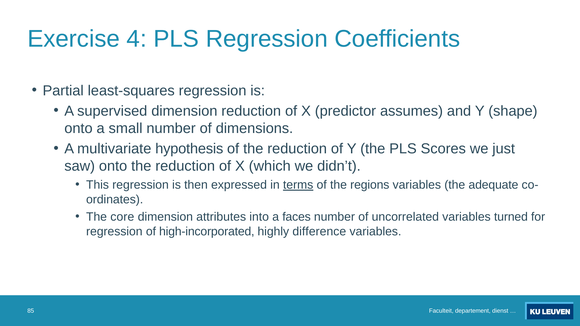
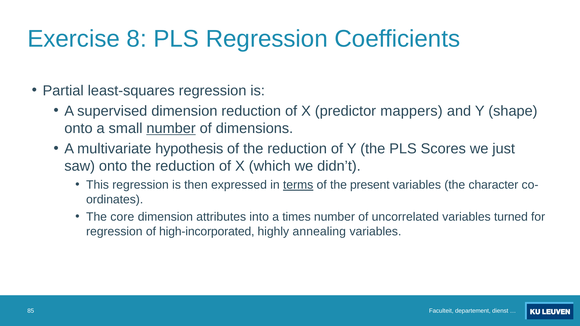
4: 4 -> 8
assumes: assumes -> mappers
number at (171, 128) underline: none -> present
regions: regions -> present
adequate: adequate -> character
faces: faces -> times
difference: difference -> annealing
